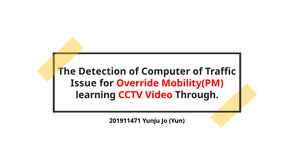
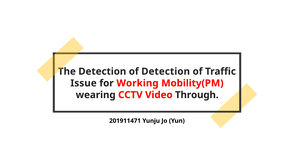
of Computer: Computer -> Detection
Override: Override -> Working
learning: learning -> wearing
